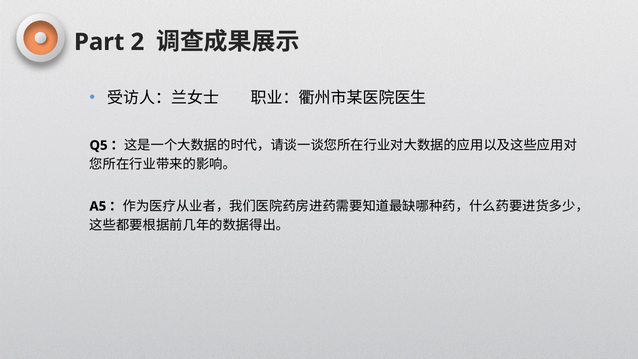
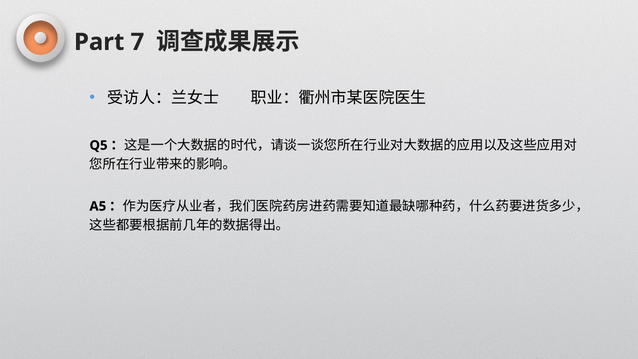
2: 2 -> 7
